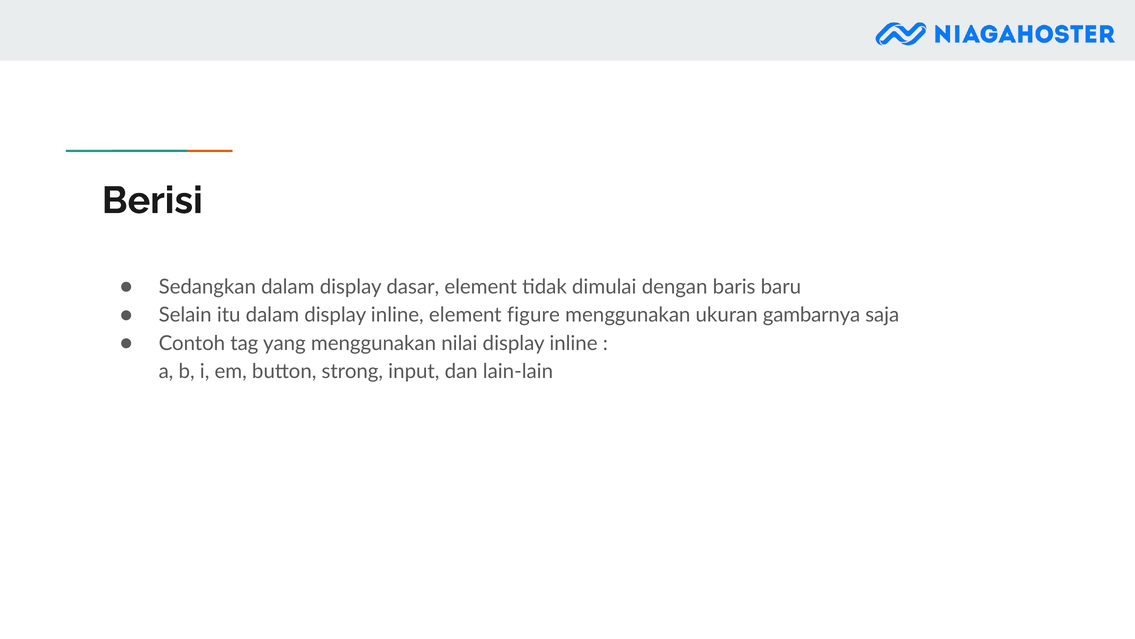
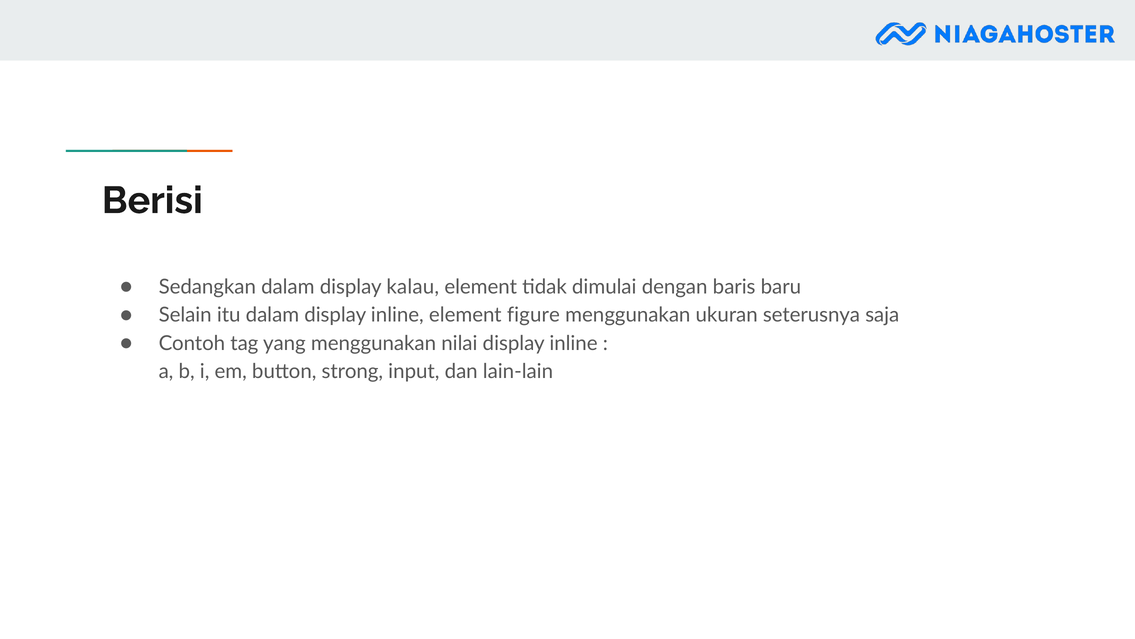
dasar: dasar -> kalau
gambarnya: gambarnya -> seterusnya
